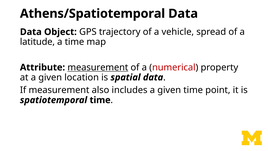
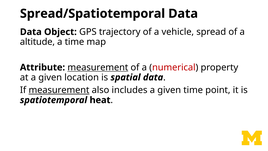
Athens/Spatiotemporal: Athens/Spatiotemporal -> Spread/Spatiotemporal
latitude: latitude -> altitude
measurement at (59, 90) underline: none -> present
spatiotemporal time: time -> heat
